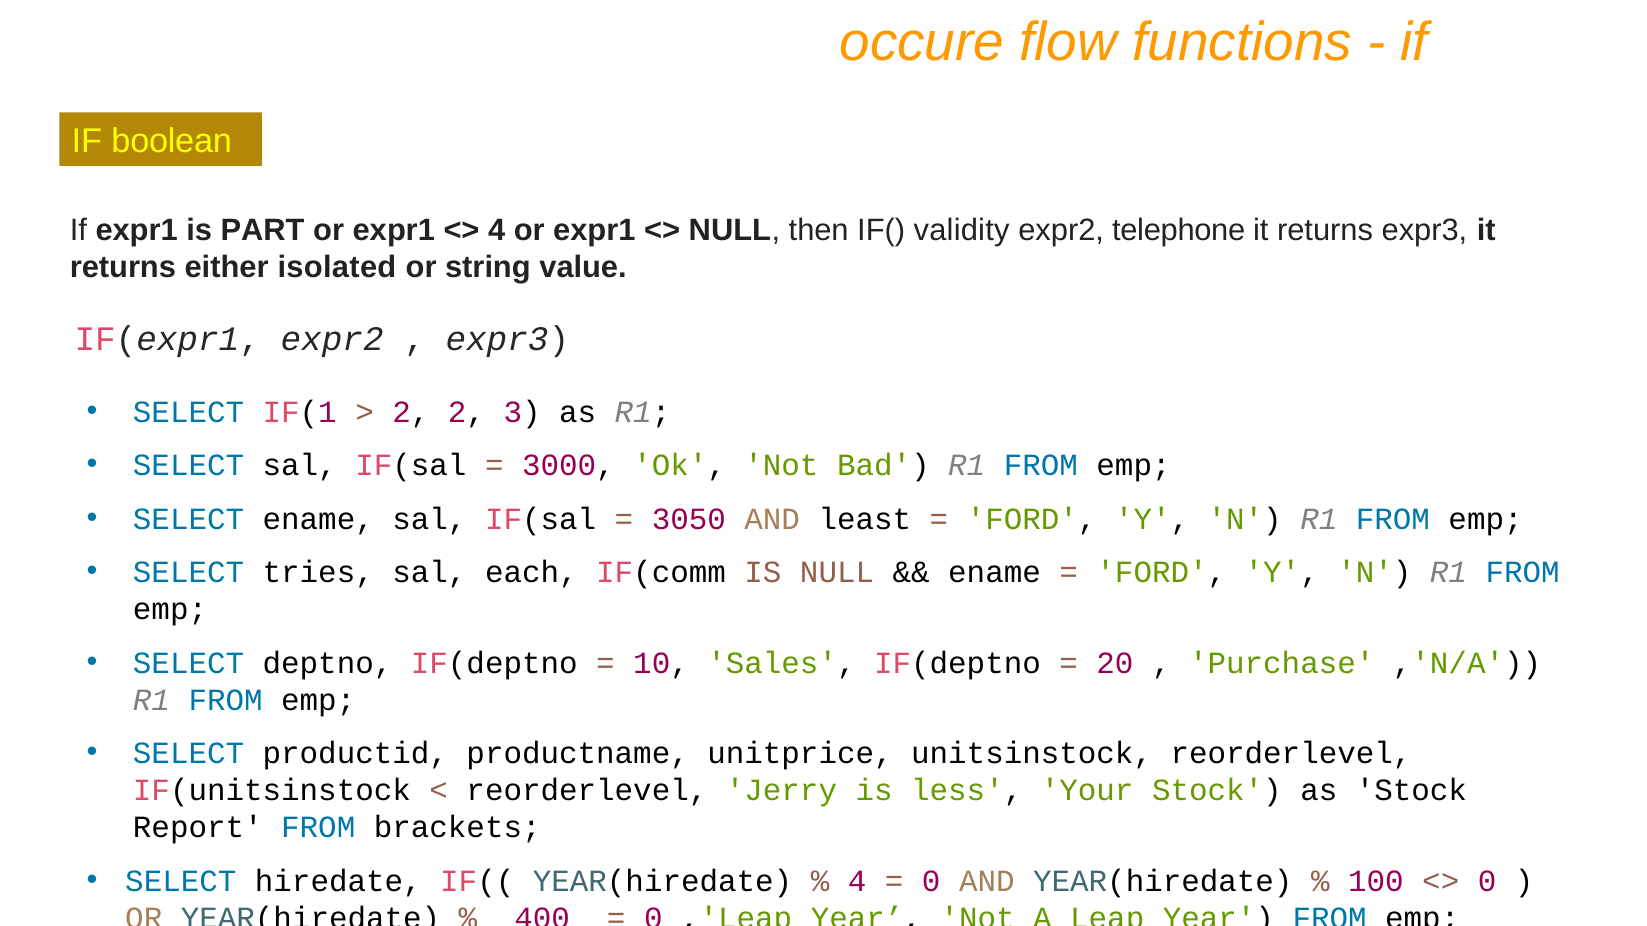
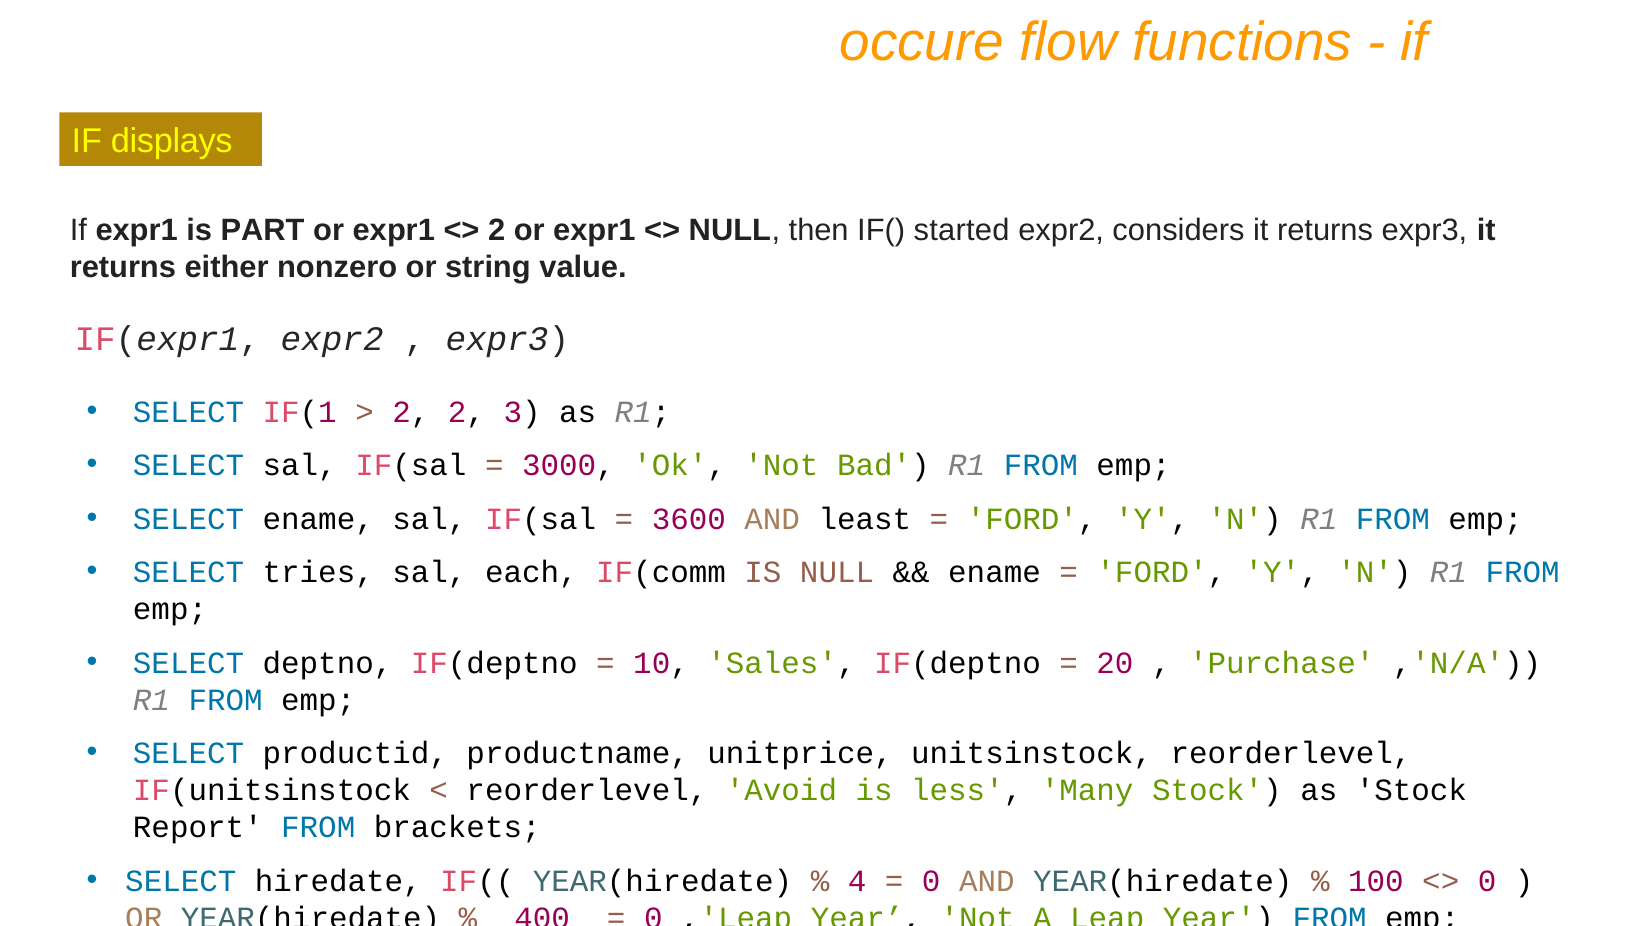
boolean: boolean -> displays
4 at (497, 230): 4 -> 2
validity: validity -> started
telephone: telephone -> considers
isolated: isolated -> nonzero
3050: 3050 -> 3600
Jerry: Jerry -> Avoid
Your: Your -> Many
